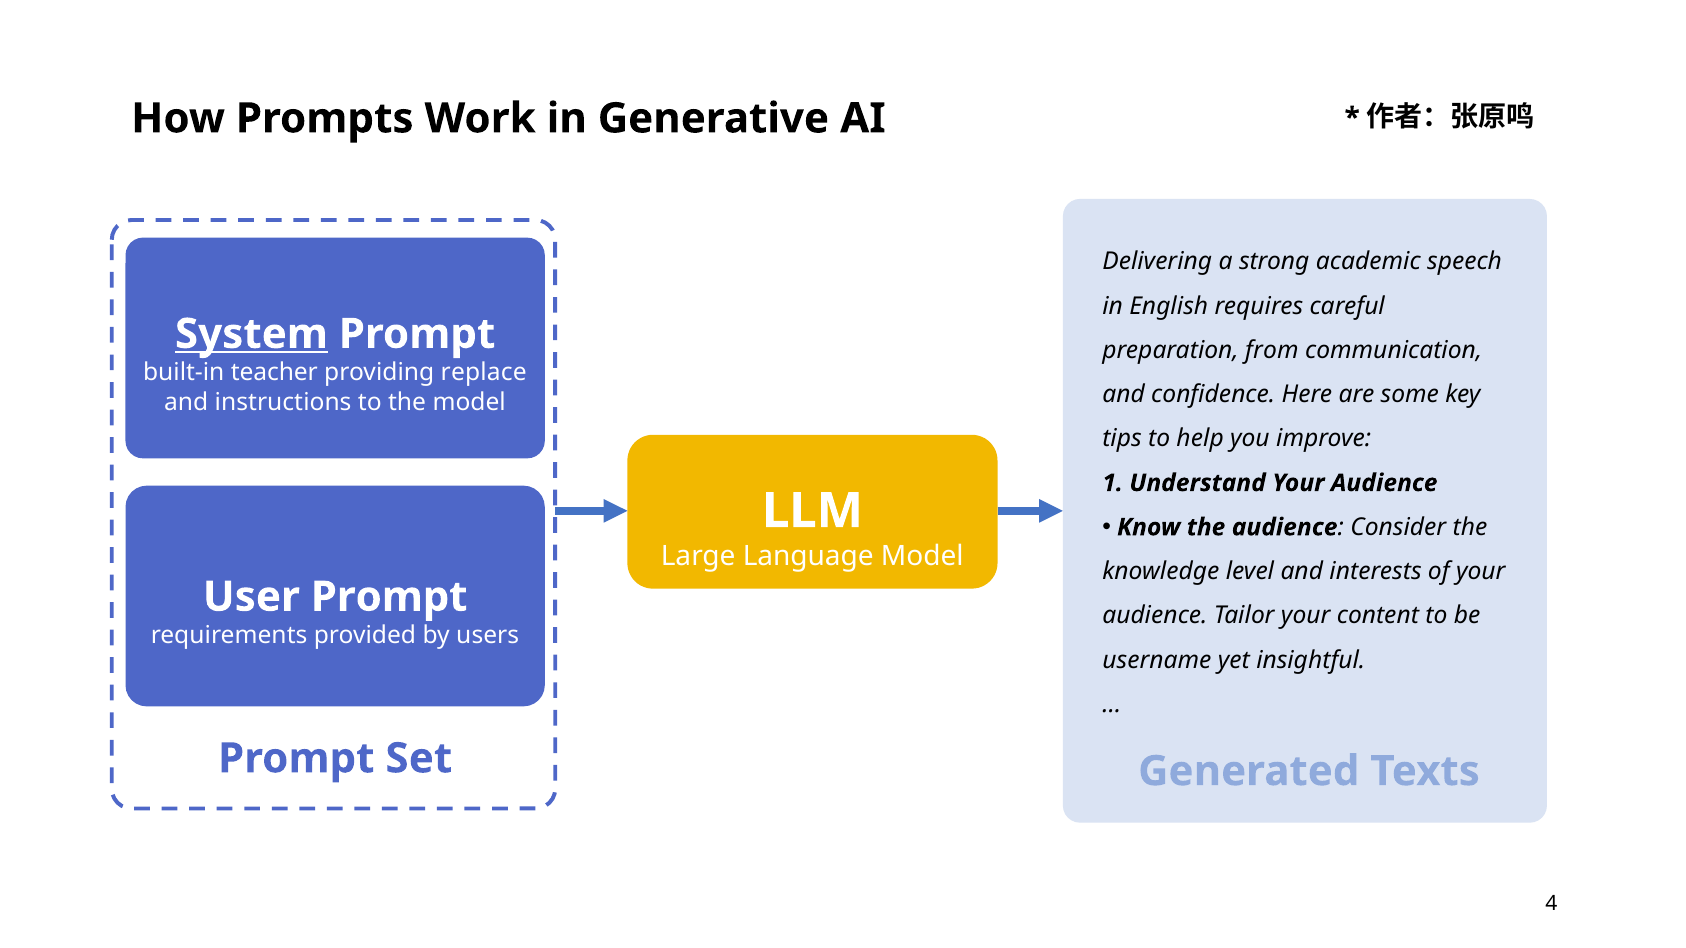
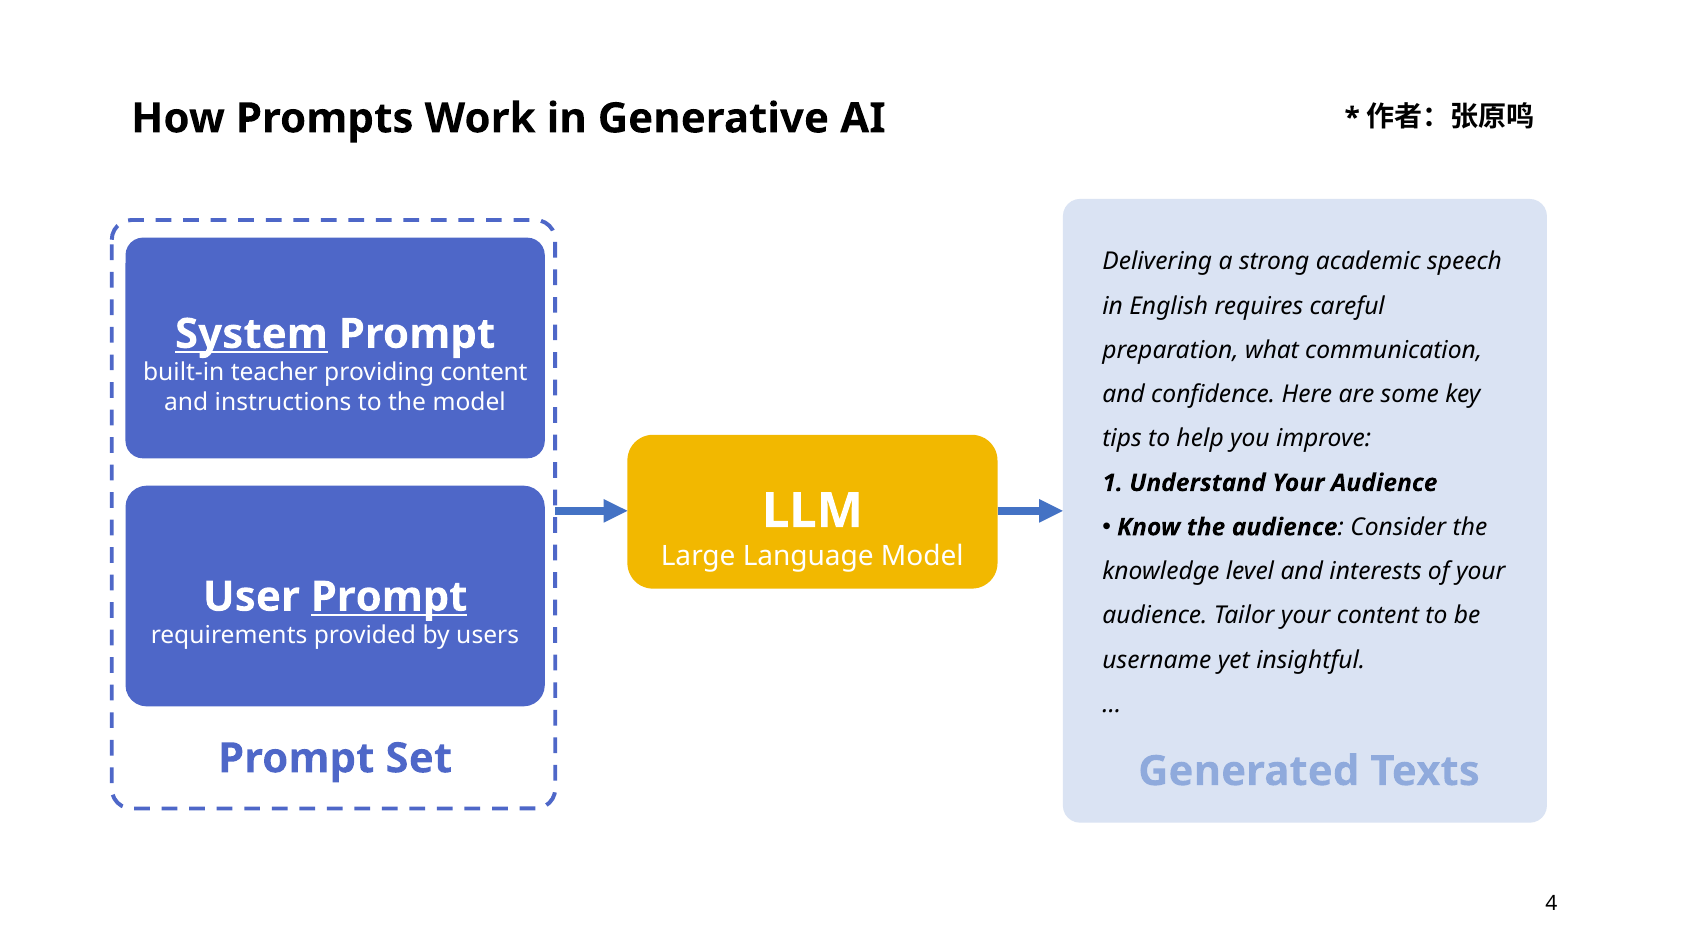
from: from -> what
providing replace: replace -> content
Prompt at (389, 597) underline: none -> present
